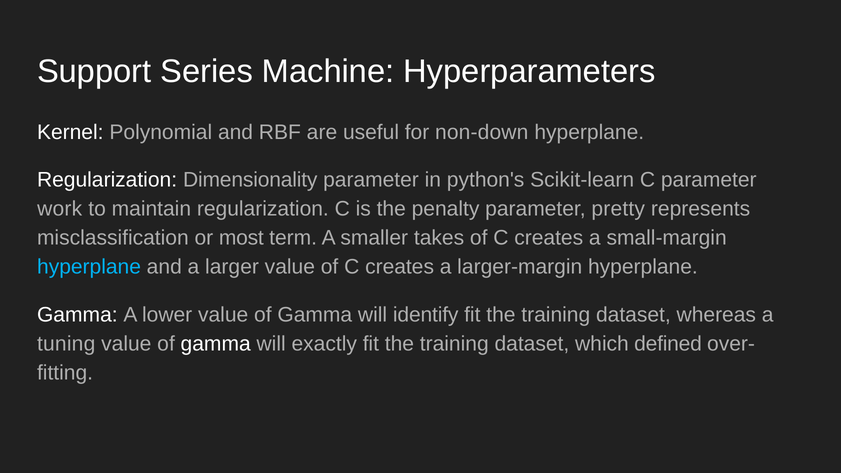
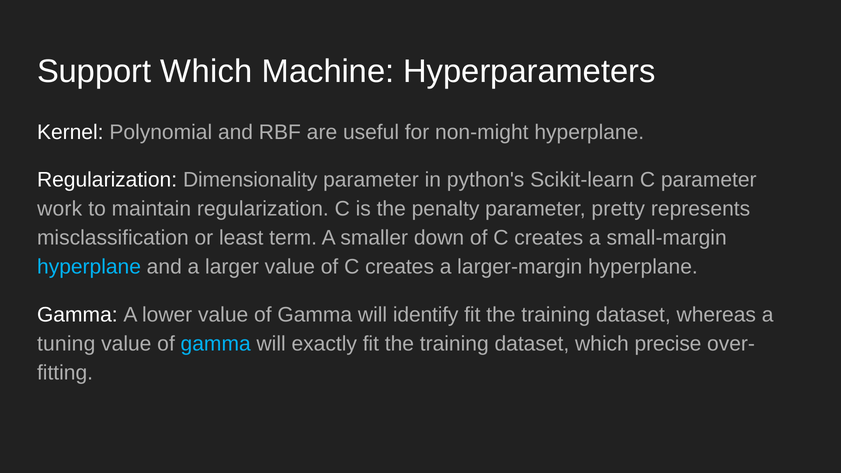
Support Series: Series -> Which
non-down: non-down -> non-might
most: most -> least
takes: takes -> down
gamma at (216, 344) colour: white -> light blue
defined: defined -> precise
